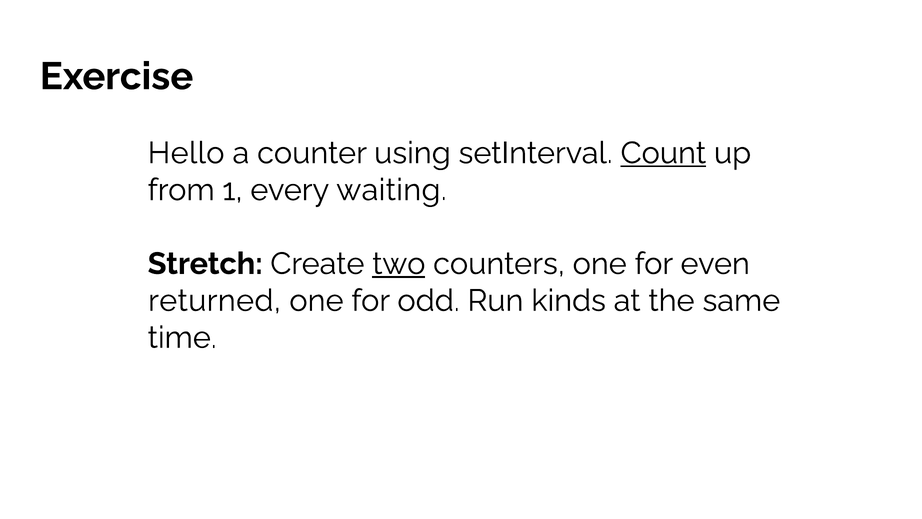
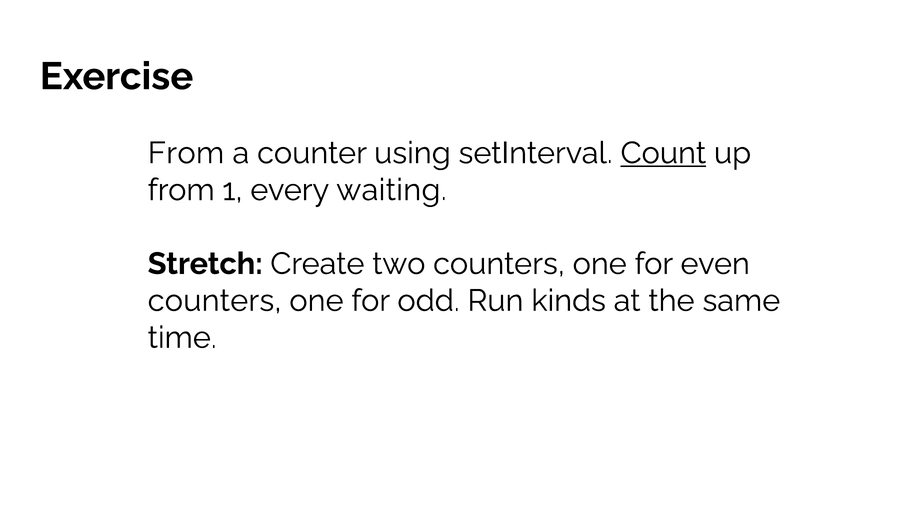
Hello at (186, 153): Hello -> From
two underline: present -> none
returned at (214, 301): returned -> counters
